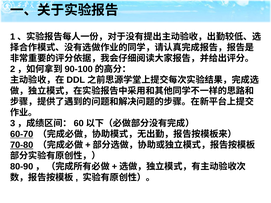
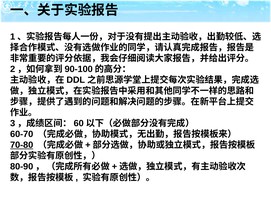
60-70 underline: present -> none
